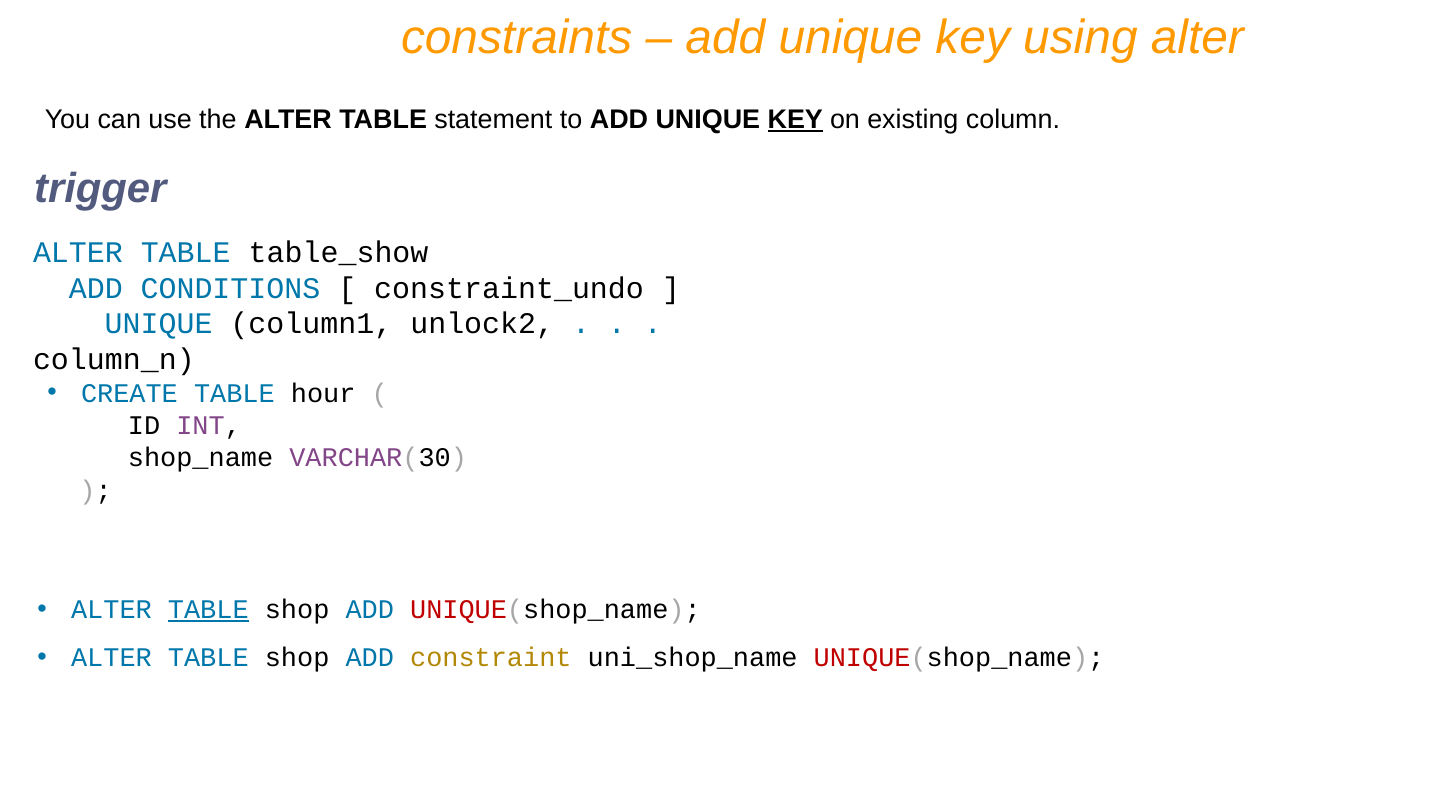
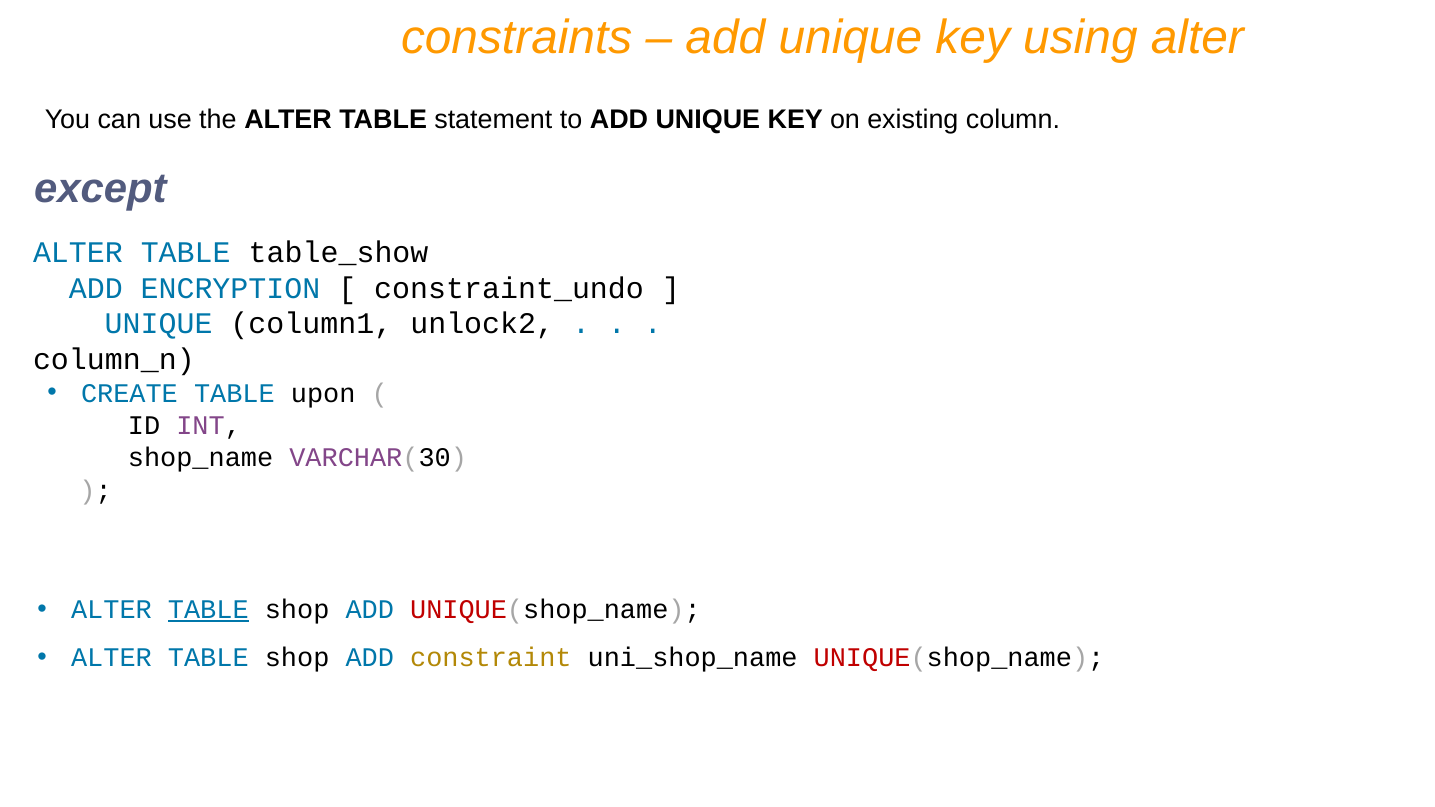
KEY at (795, 120) underline: present -> none
trigger: trigger -> except
CONDITIONS: CONDITIONS -> ENCRYPTION
hour: hour -> upon
